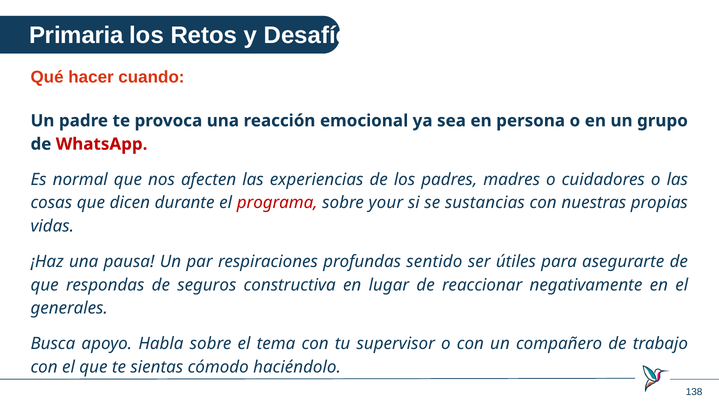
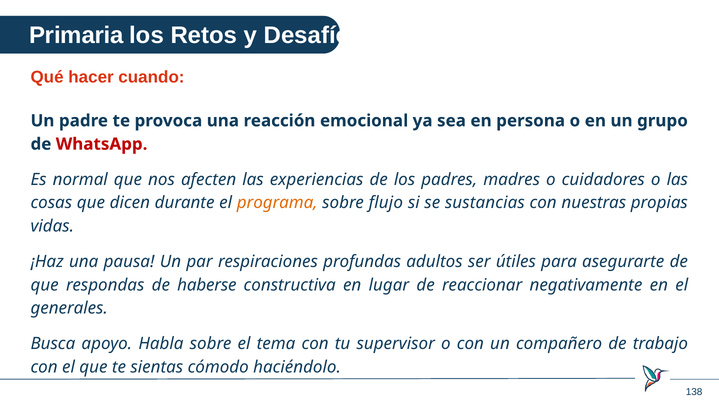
programa colour: red -> orange
your: your -> flujo
sentido: sentido -> adultos
seguros: seguros -> haberse
